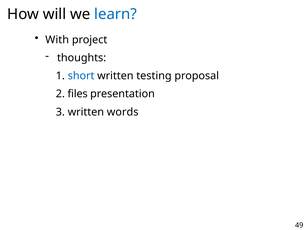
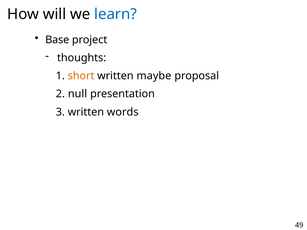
With: With -> Base
short colour: blue -> orange
testing: testing -> maybe
files: files -> null
